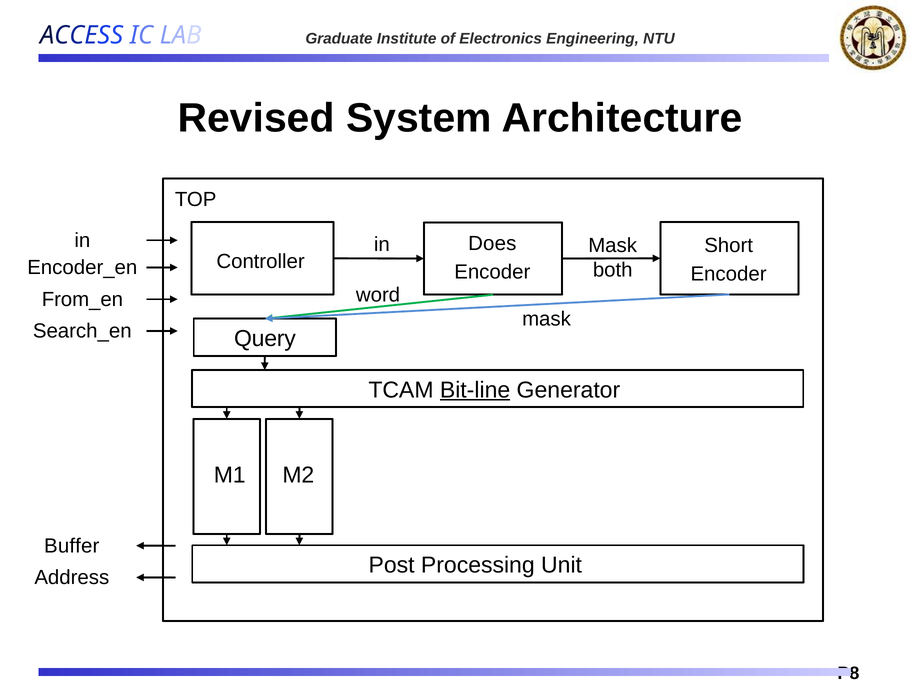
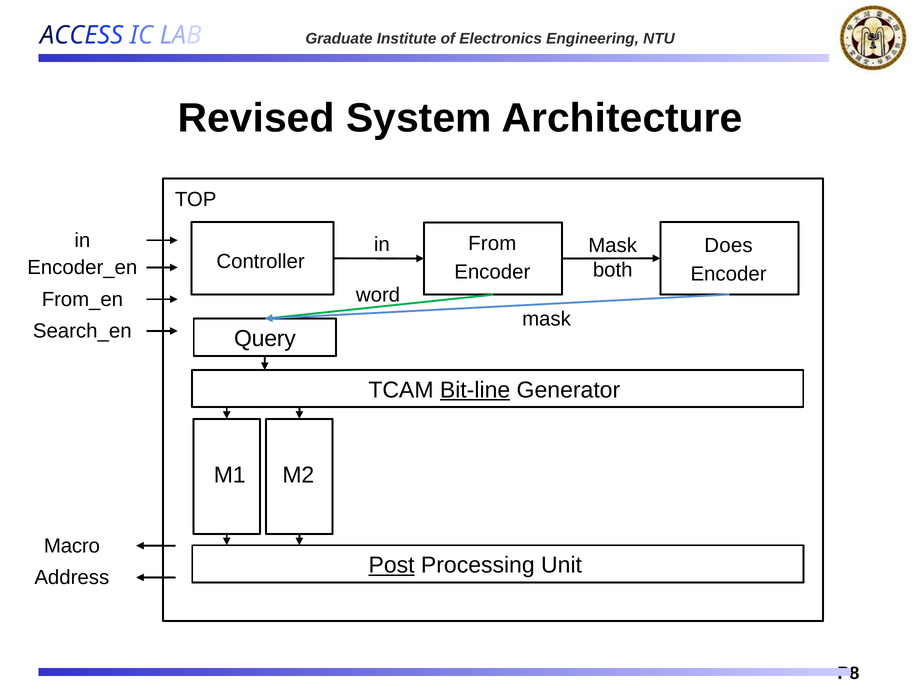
Does: Does -> From
Short: Short -> Does
Buffer: Buffer -> Macro
Post underline: none -> present
